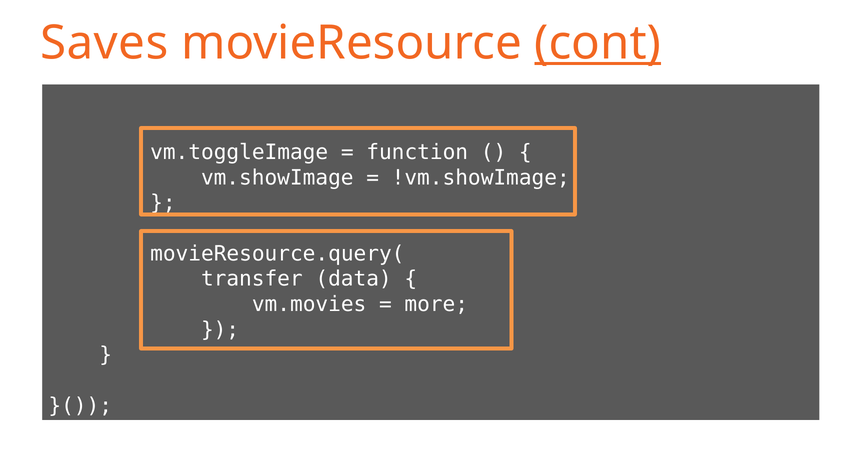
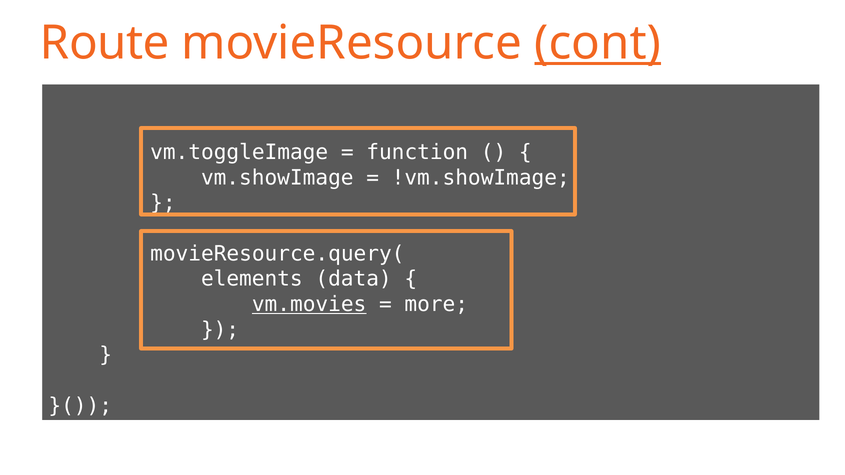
Saves: Saves -> Route
transfer: transfer -> elements
vm.movies underline: none -> present
